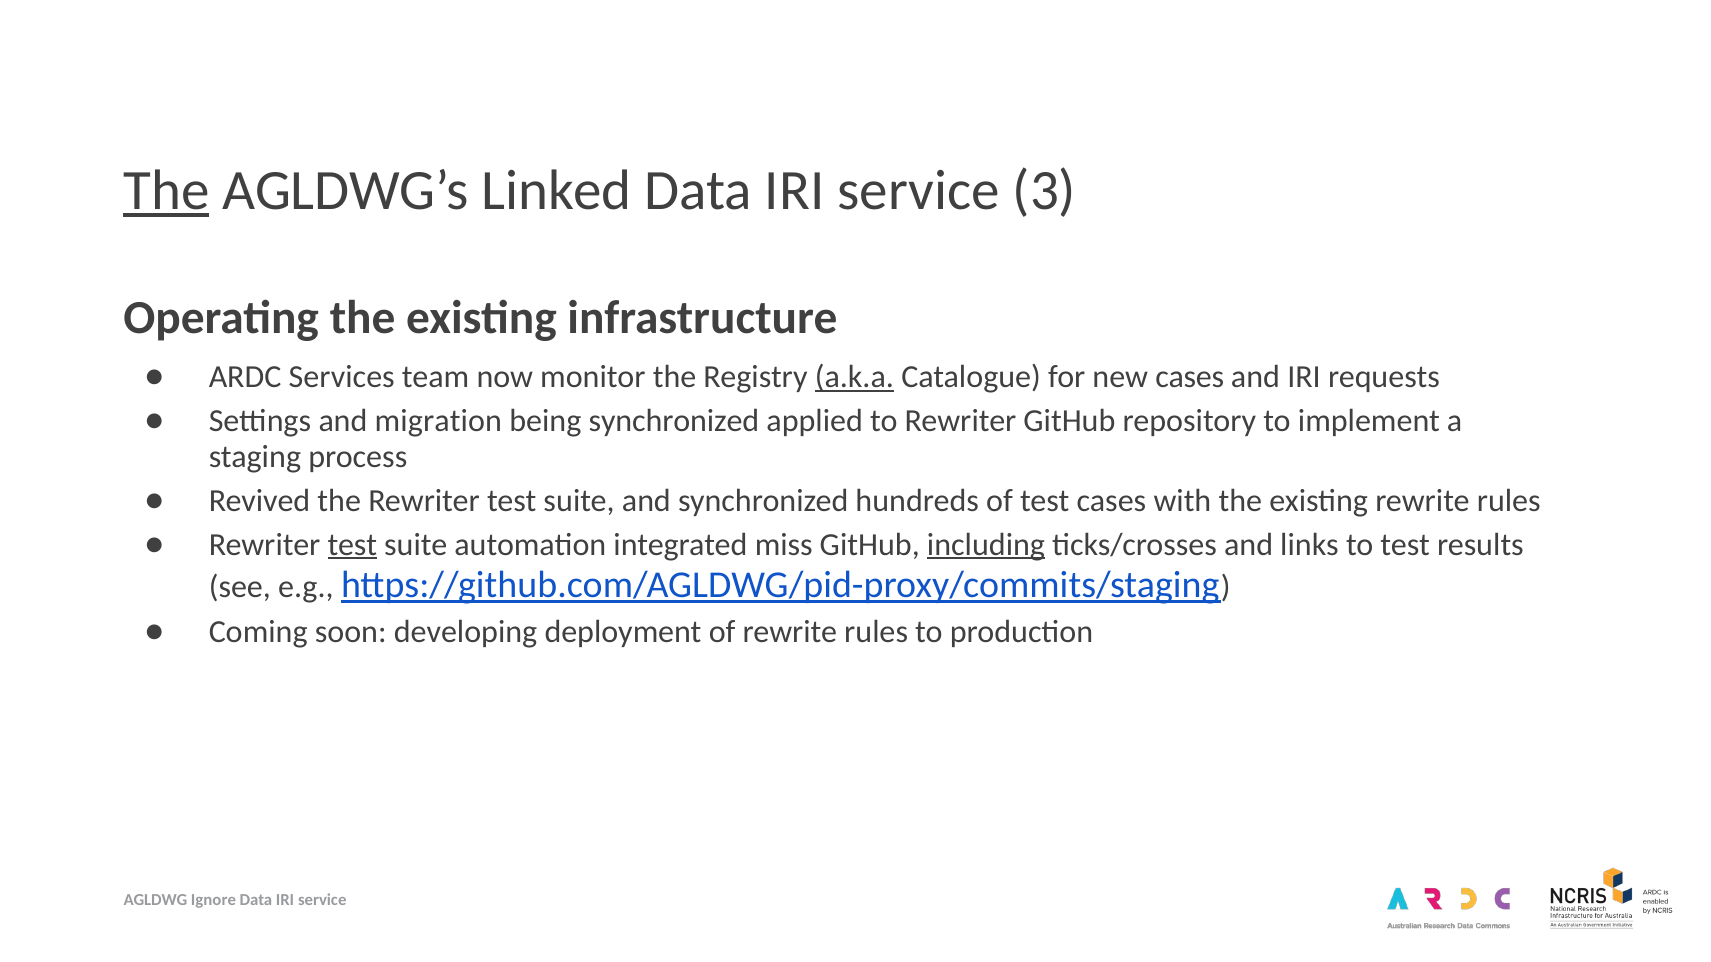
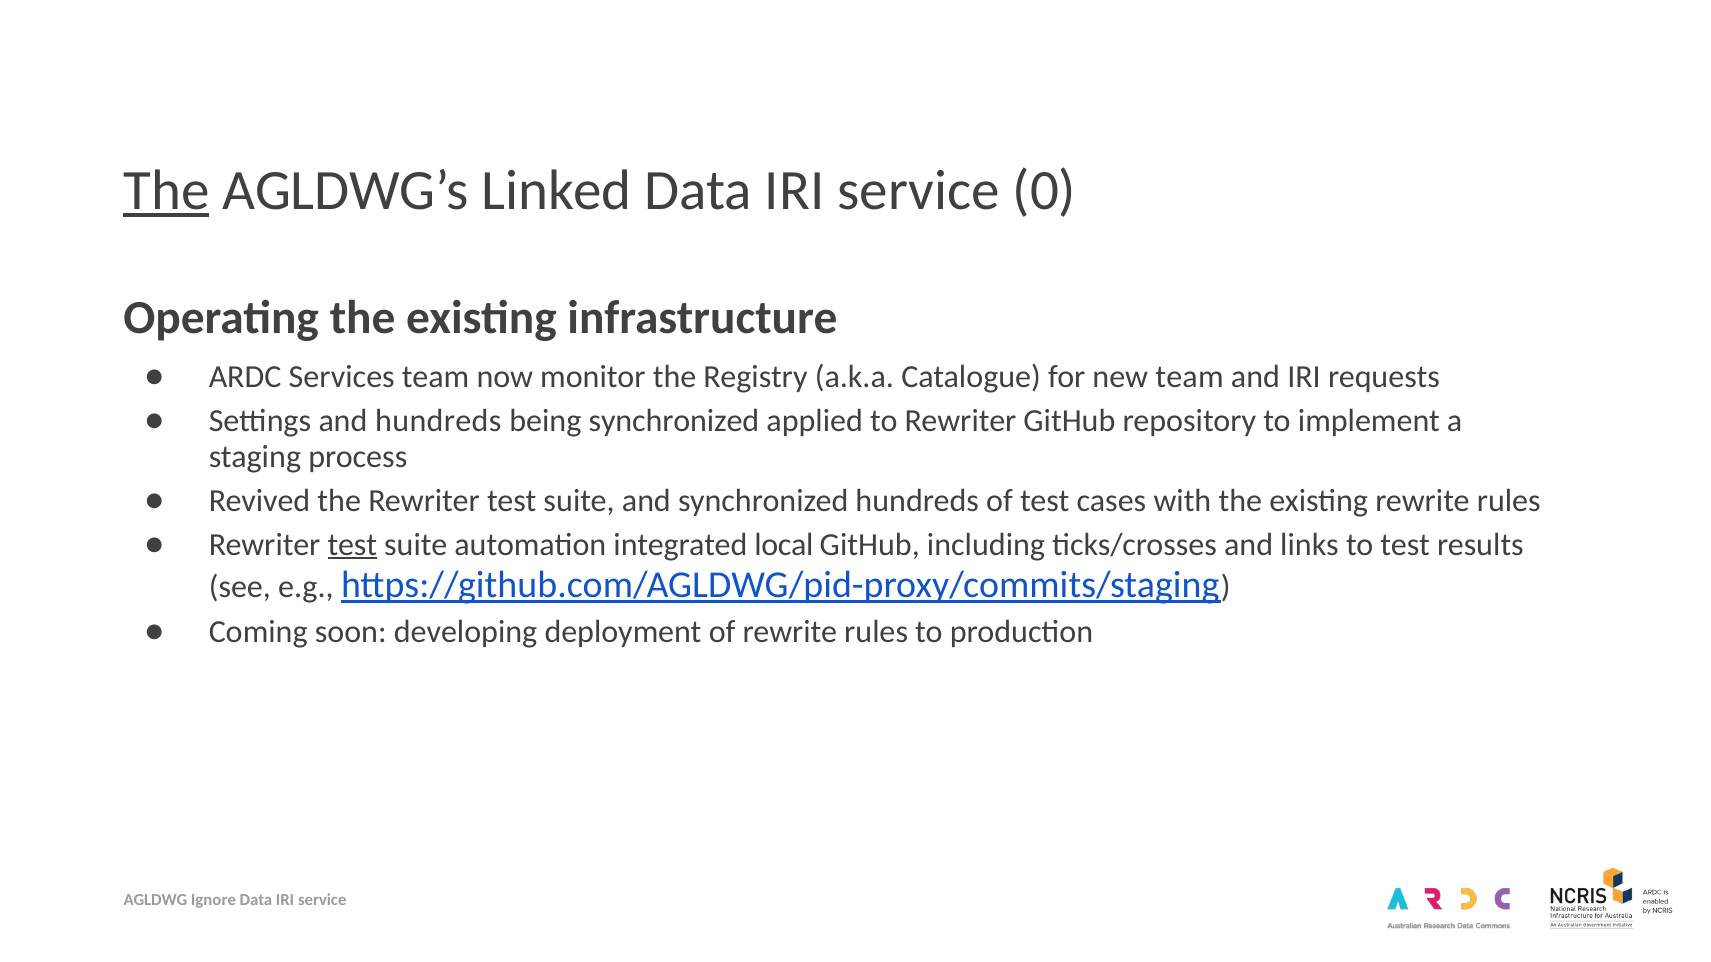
3: 3 -> 0
a.k.a underline: present -> none
new cases: cases -> team
and migration: migration -> hundreds
miss: miss -> local
including underline: present -> none
